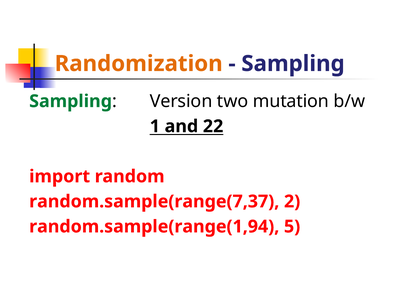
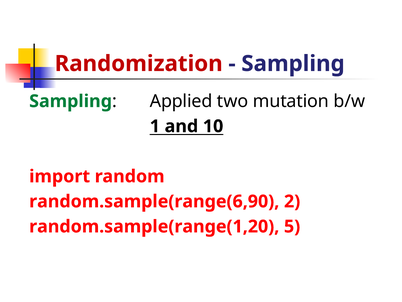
Randomization colour: orange -> red
Version: Version -> Applied
22: 22 -> 10
random.sample(range(7,37: random.sample(range(7,37 -> random.sample(range(6,90
random.sample(range(1,94: random.sample(range(1,94 -> random.sample(range(1,20
